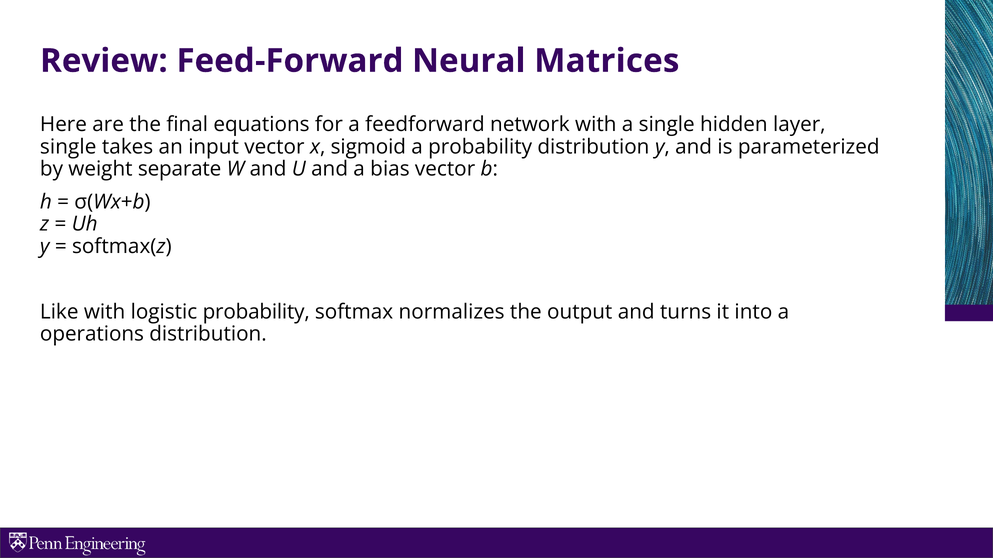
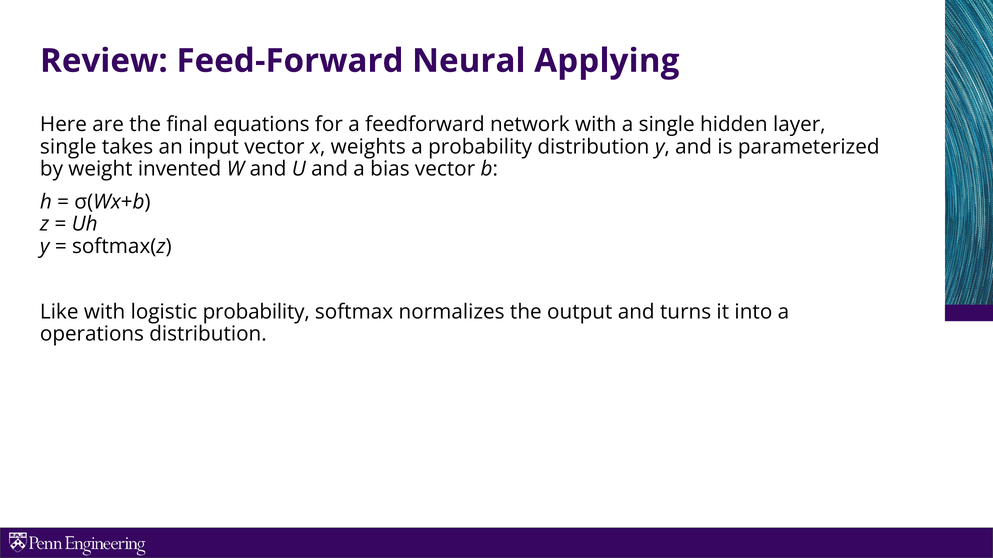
Matrices: Matrices -> Applying
sigmoid: sigmoid -> weights
separate: separate -> invented
